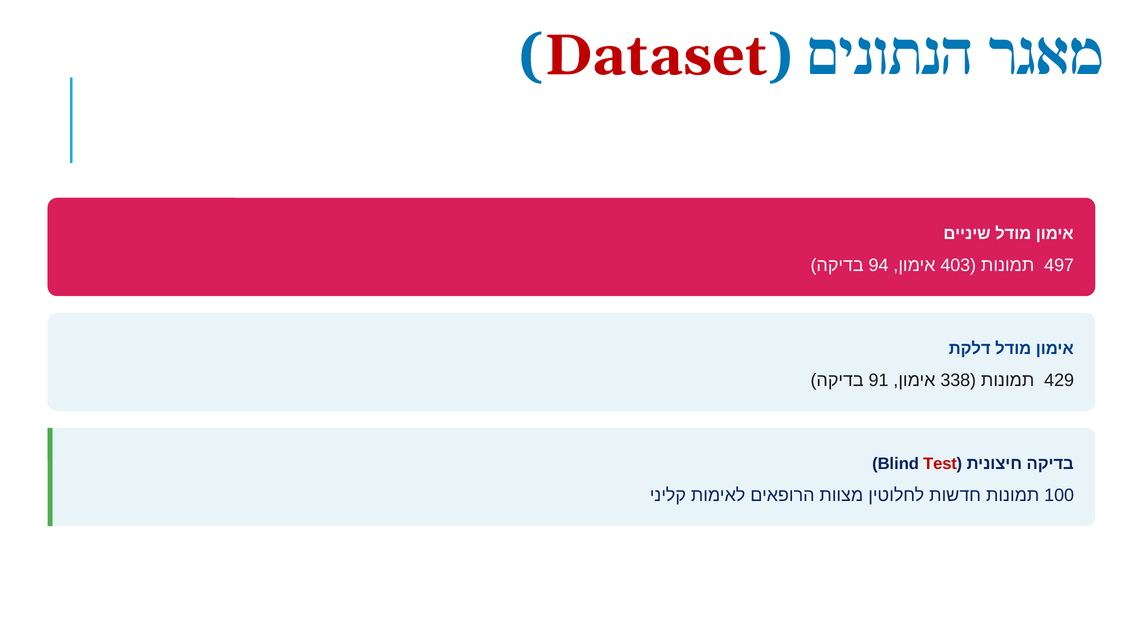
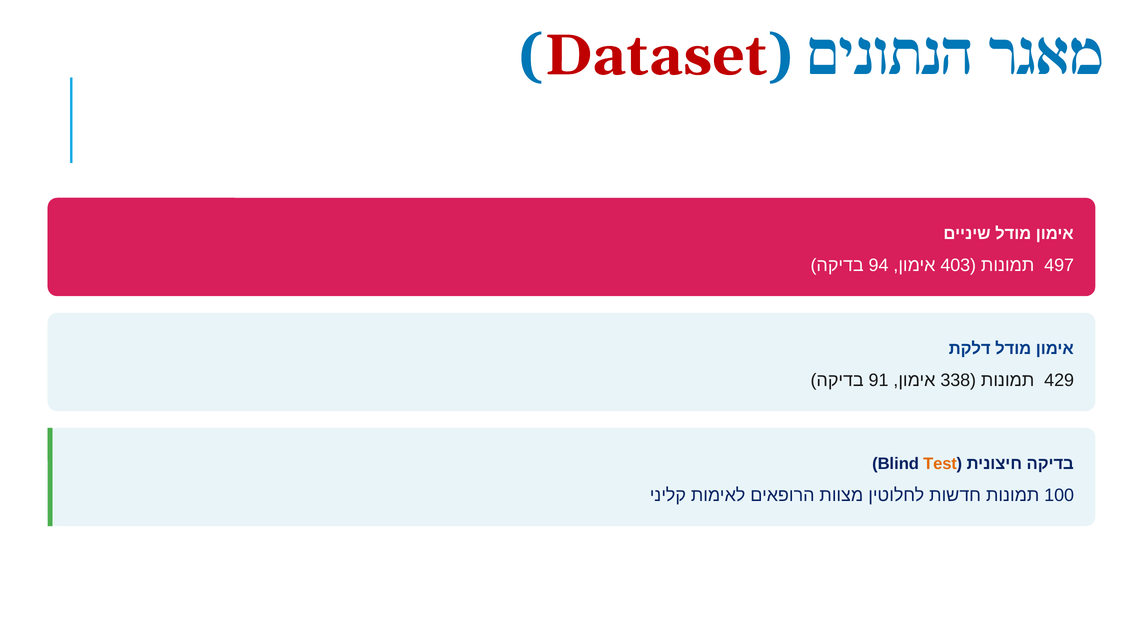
Test colour: red -> orange
